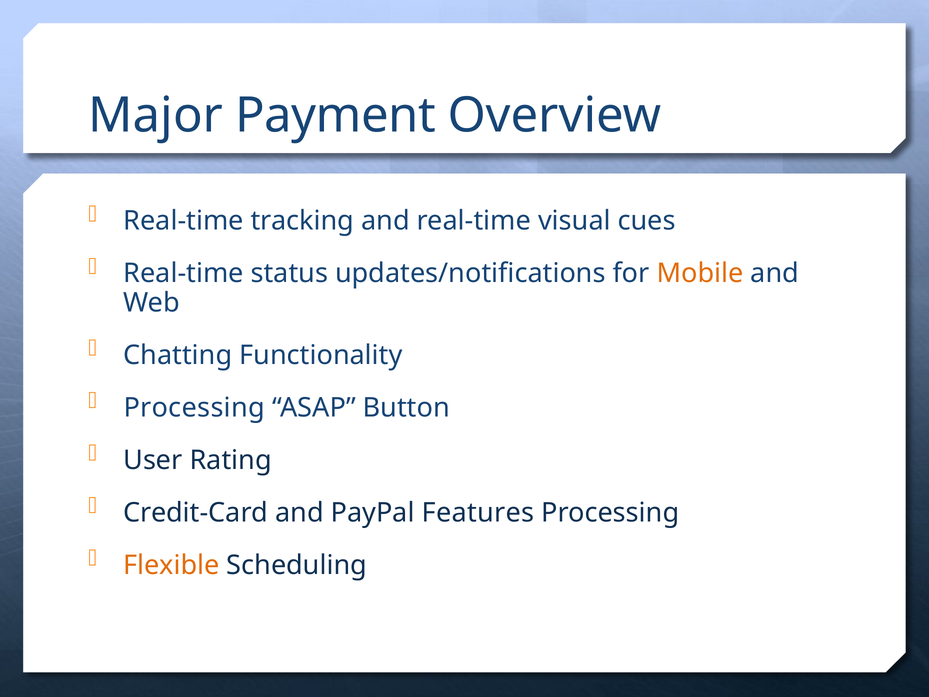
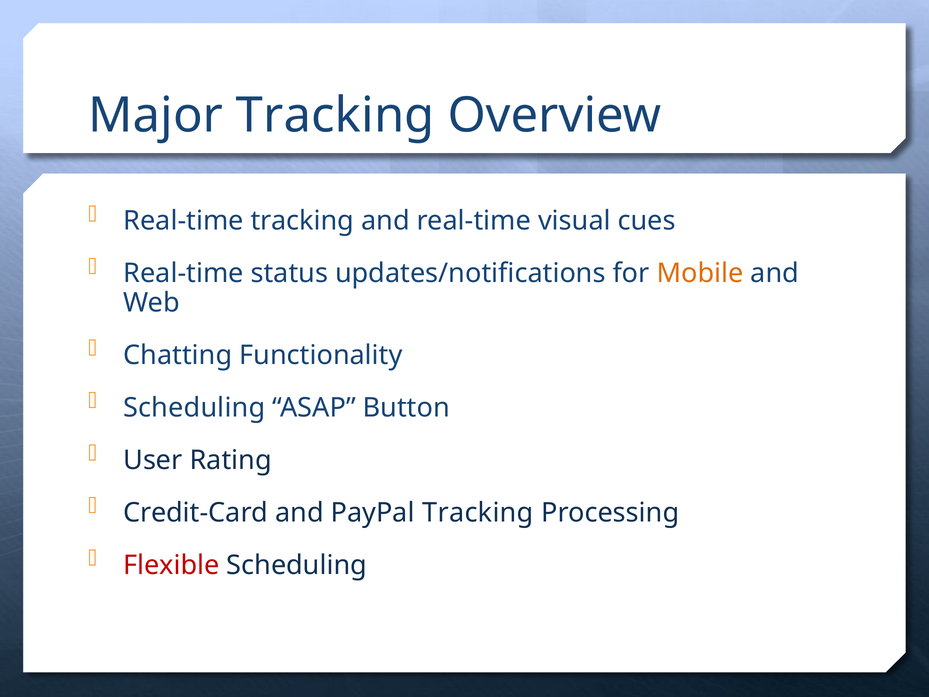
Major Payment: Payment -> Tracking
Processing at (194, 408): Processing -> Scheduling
PayPal Features: Features -> Tracking
Flexible colour: orange -> red
